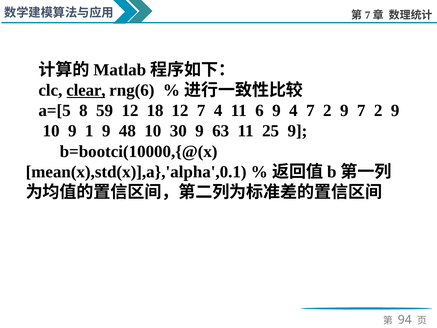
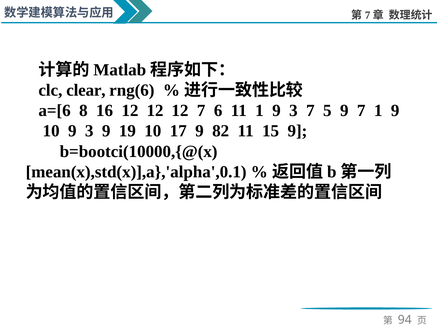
clear underline: present -> none
a=[5: a=[5 -> a=[6
59: 59 -> 16
18 at (155, 111): 18 -> 12
7 4: 4 -> 6
11 6: 6 -> 1
4 at (293, 111): 4 -> 3
2 at (327, 111): 2 -> 5
9 7 2: 2 -> 1
10 9 1: 1 -> 3
48: 48 -> 19
30: 30 -> 17
63: 63 -> 82
25: 25 -> 15
